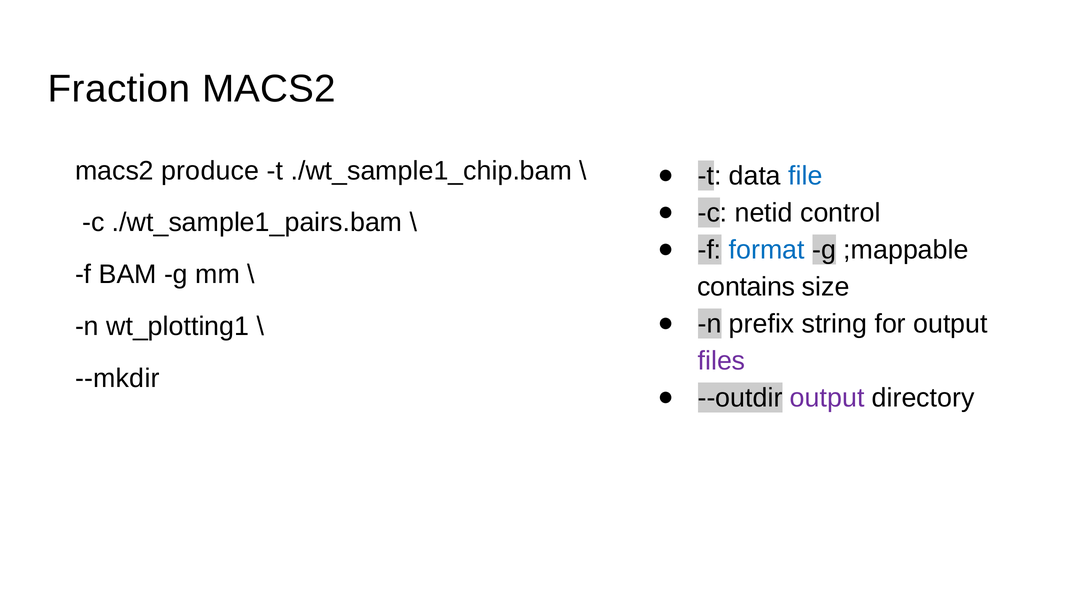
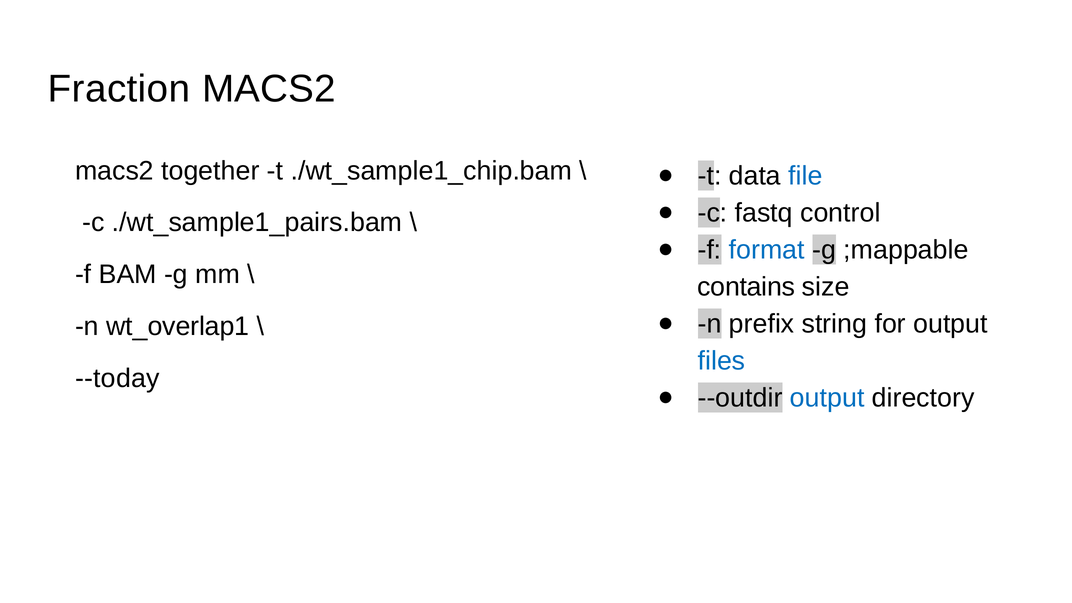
produce: produce -> together
netid: netid -> fastq
wt_plotting1: wt_plotting1 -> wt_overlap1
files colour: purple -> blue
--mkdir: --mkdir -> --today
output at (827, 398) colour: purple -> blue
